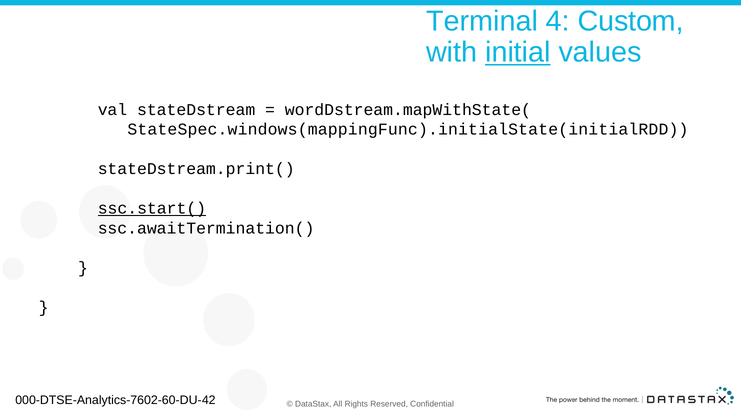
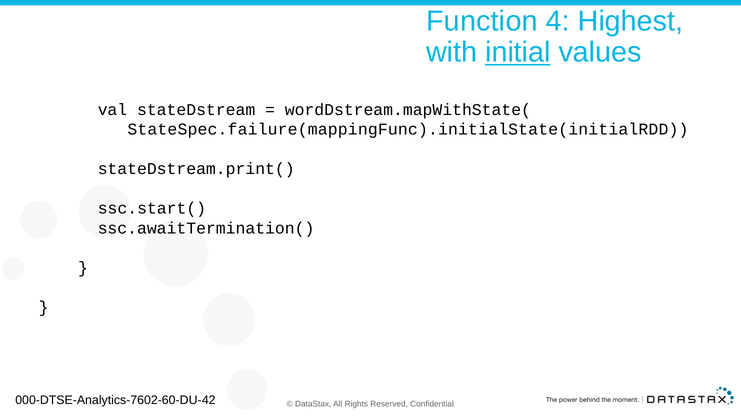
Terminal: Terminal -> Function
Custom: Custom -> Highest
StateSpec.windows(mappingFunc).initialState(initialRDD: StateSpec.windows(mappingFunc).initialState(initialRDD -> StateSpec.failure(mappingFunc).initialState(initialRDD
ssc.start( underline: present -> none
